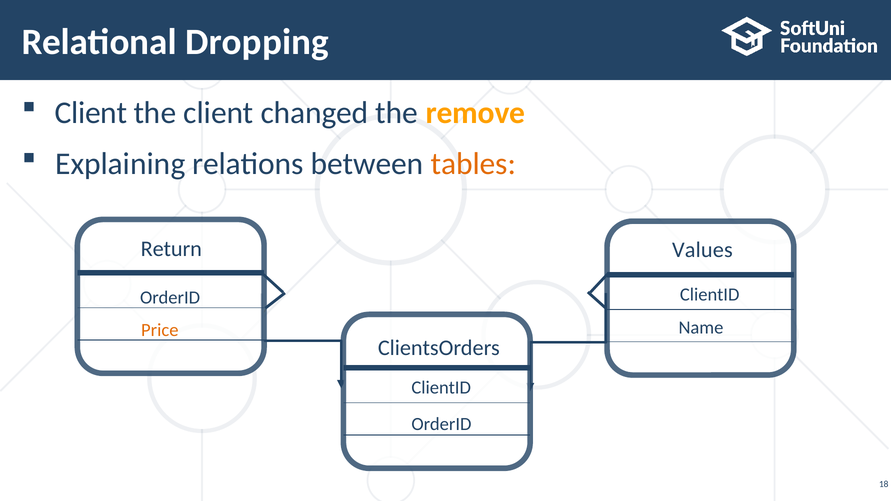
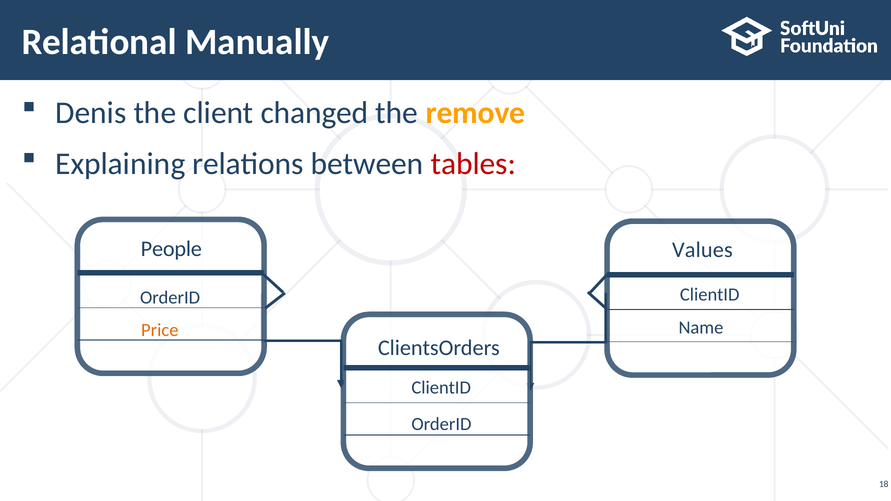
Dropping: Dropping -> Manually
Client at (91, 113): Client -> Denis
tables colour: orange -> red
Return: Return -> People
